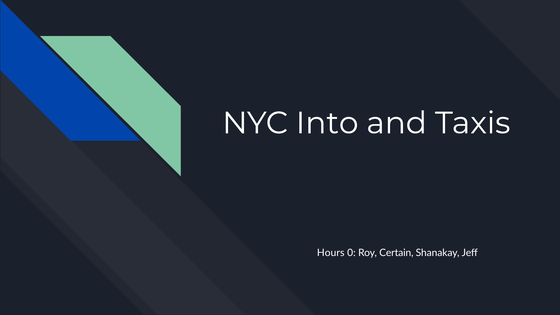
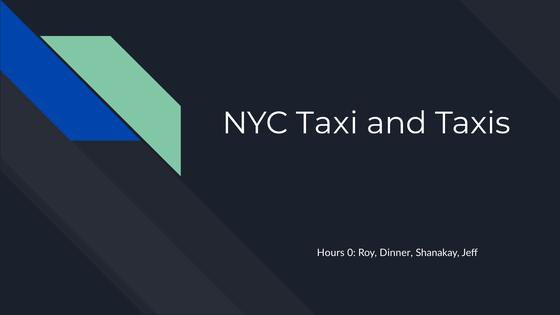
Into: Into -> Taxi
Certain: Certain -> Dinner
